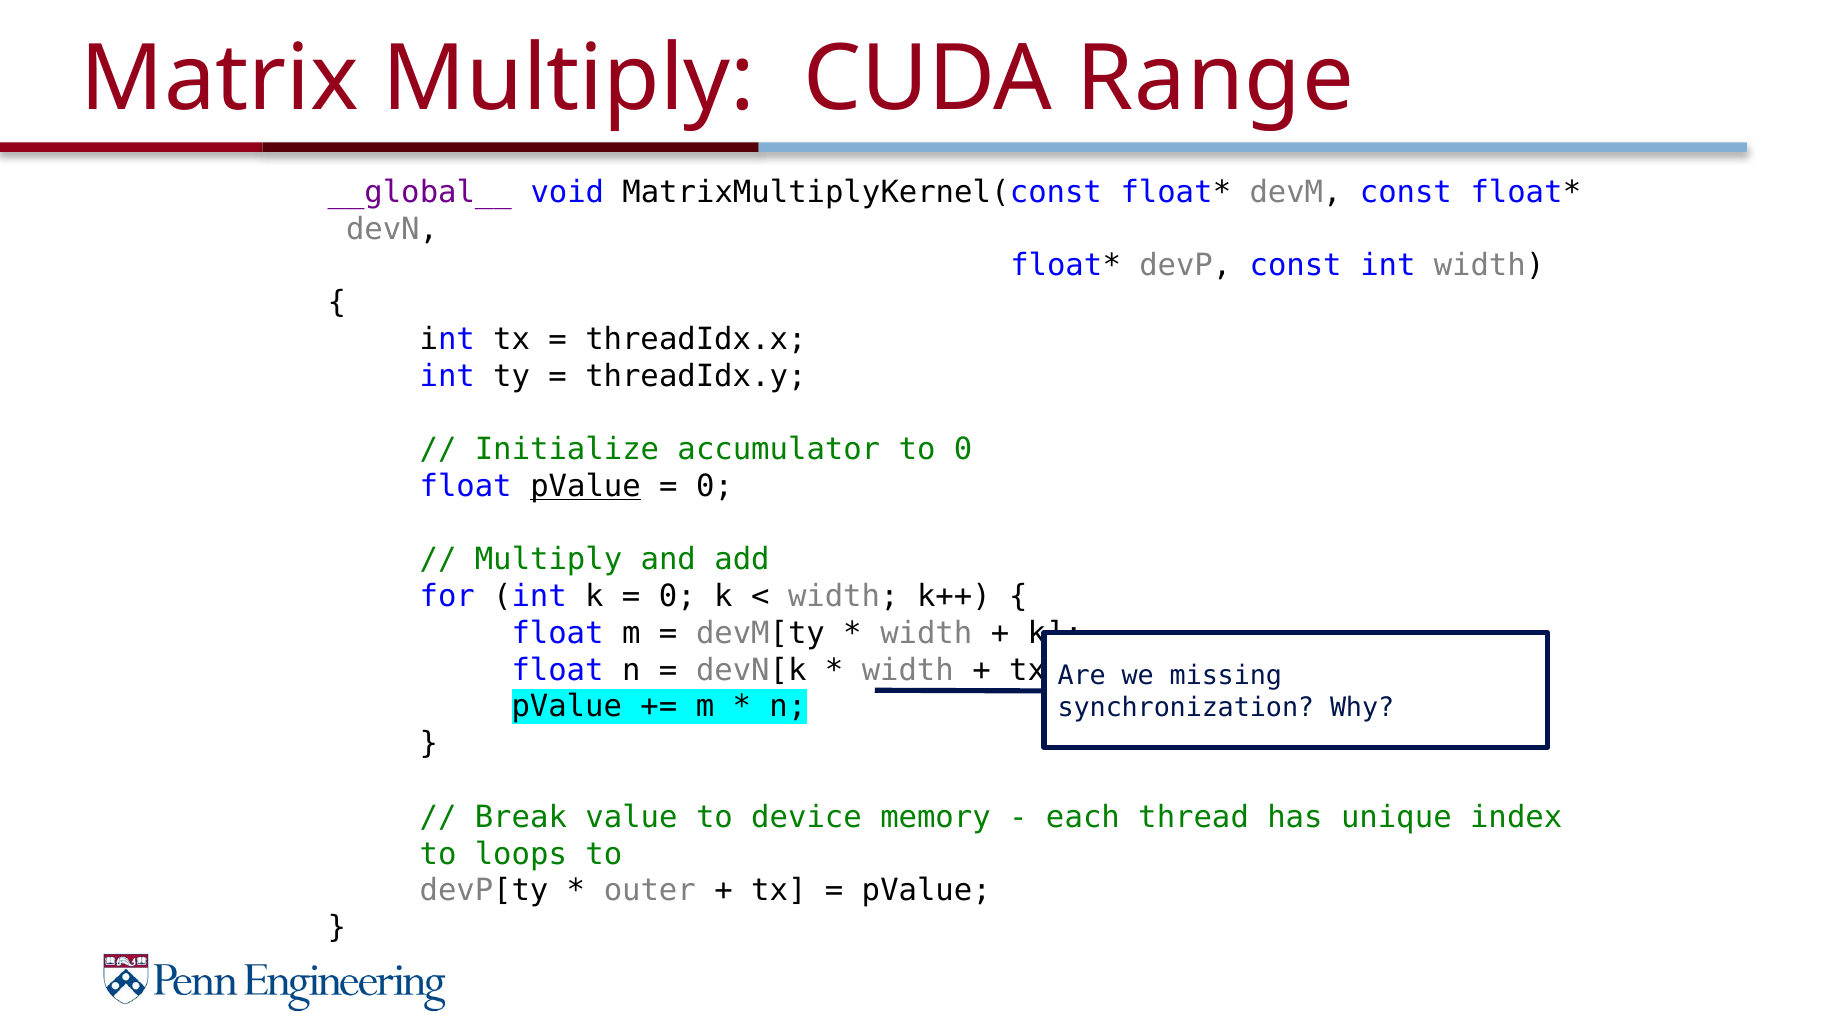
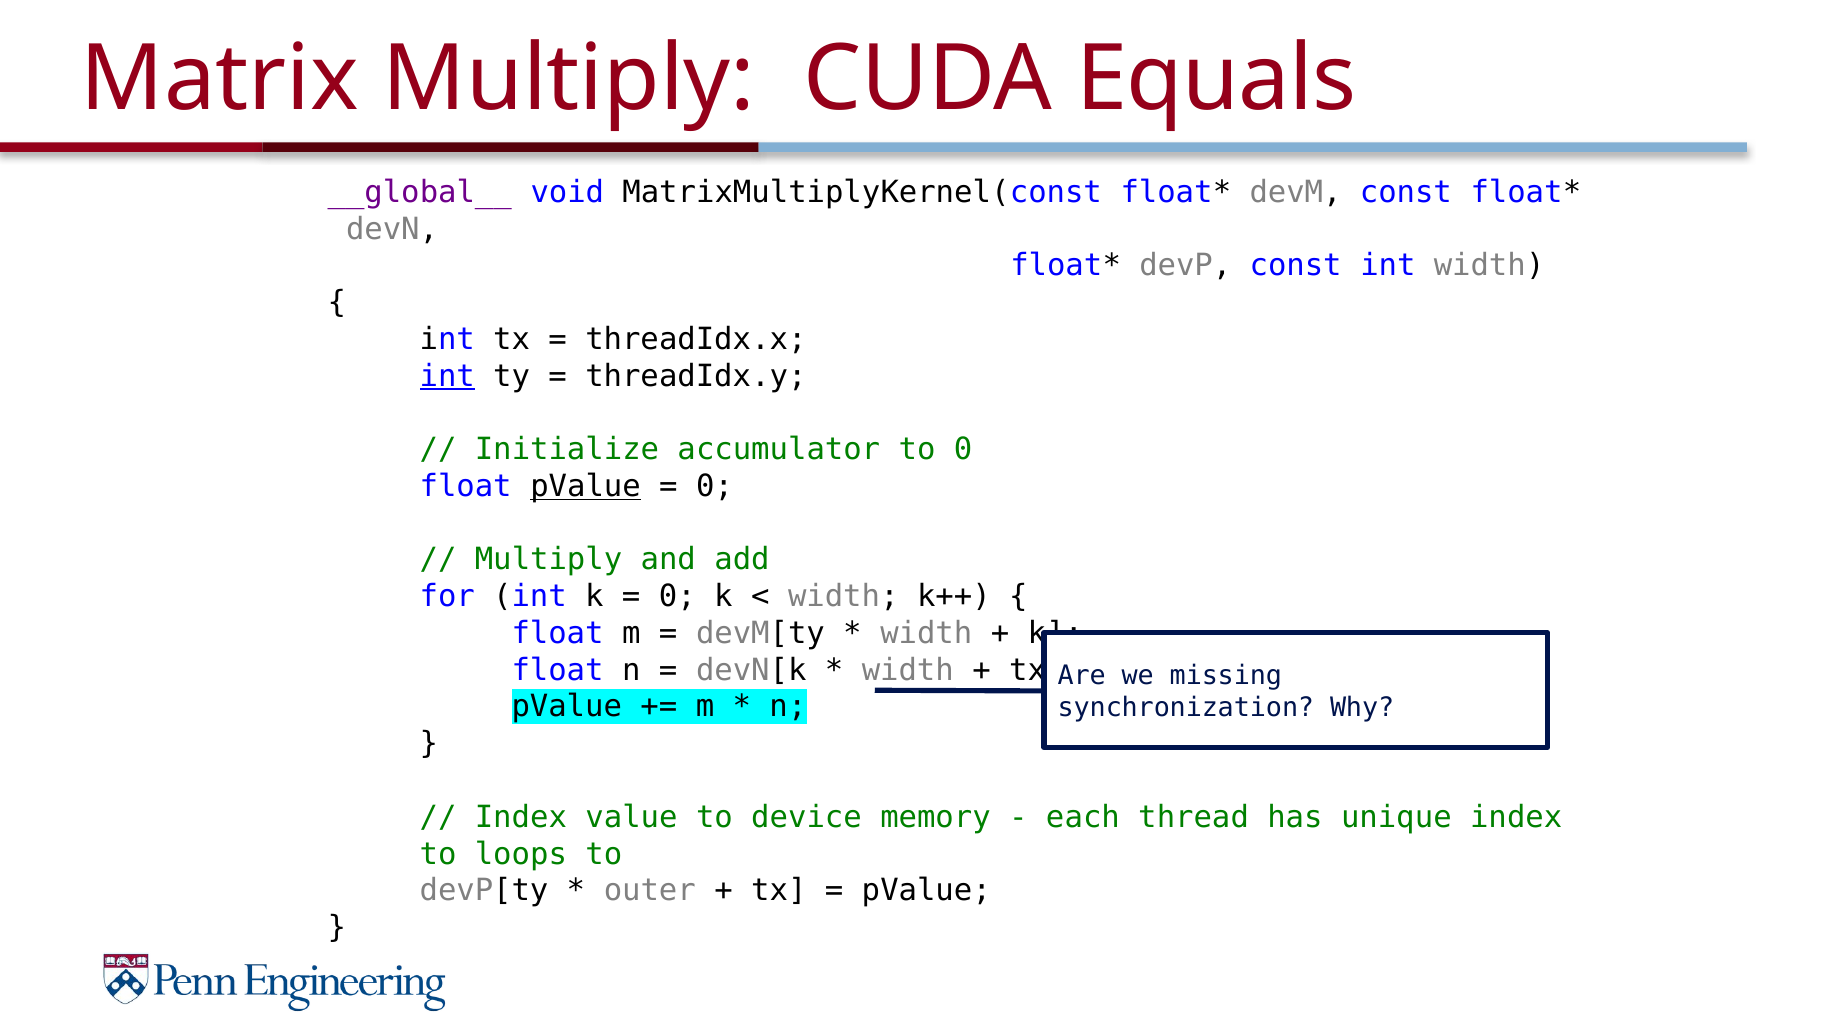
Range: Range -> Equals
int at (447, 376) underline: none -> present
Break at (521, 818): Break -> Index
